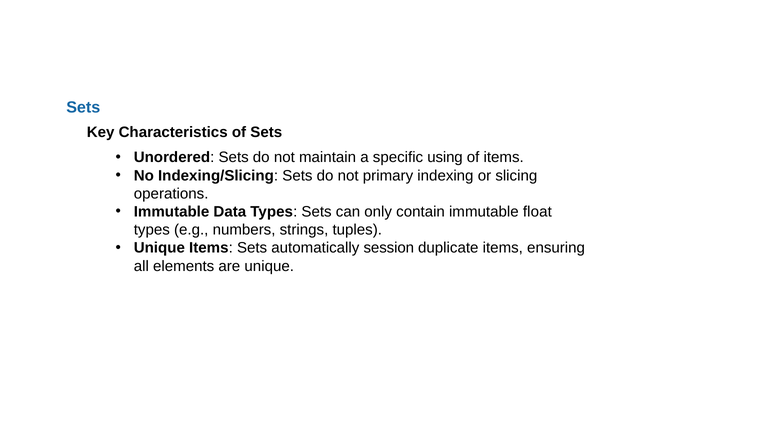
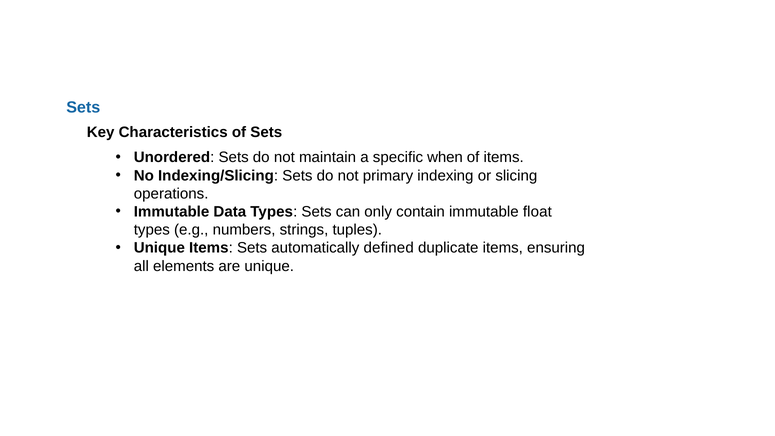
using: using -> when
session: session -> deﬁned
